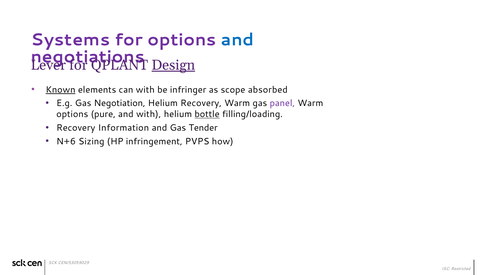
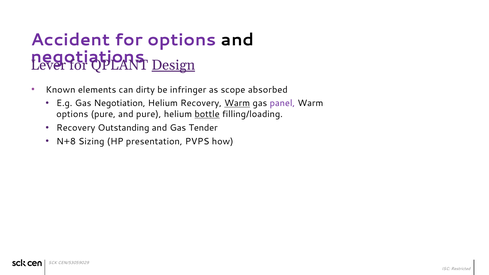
Systems: Systems -> Accident
and at (237, 40) colour: blue -> black
Known underline: present -> none
can with: with -> dirty
Warm at (237, 103) underline: none -> present
and with: with -> pure
Information: Information -> Outstanding
N+6: N+6 -> N+8
infringement: infringement -> presentation
